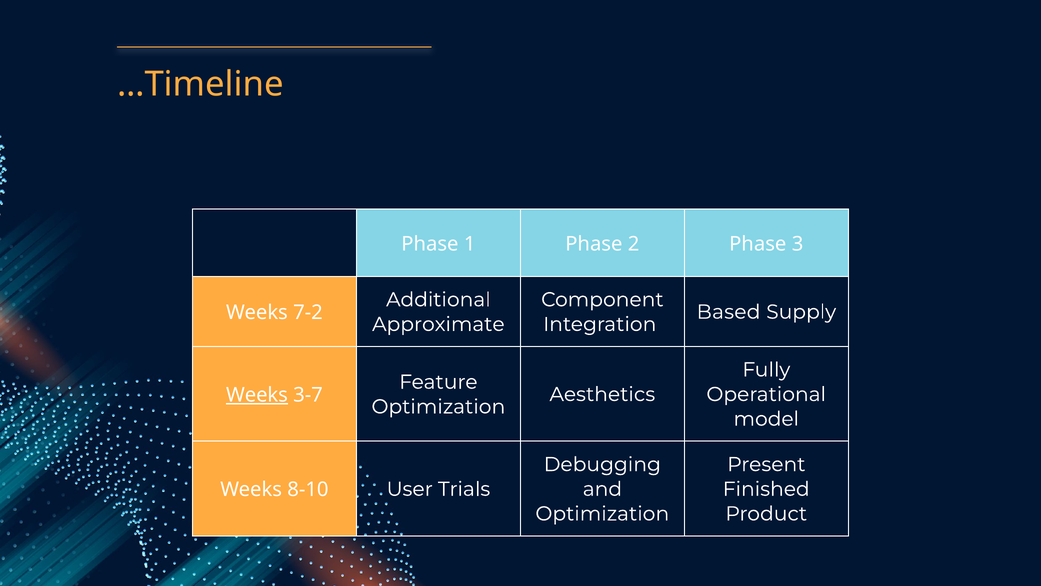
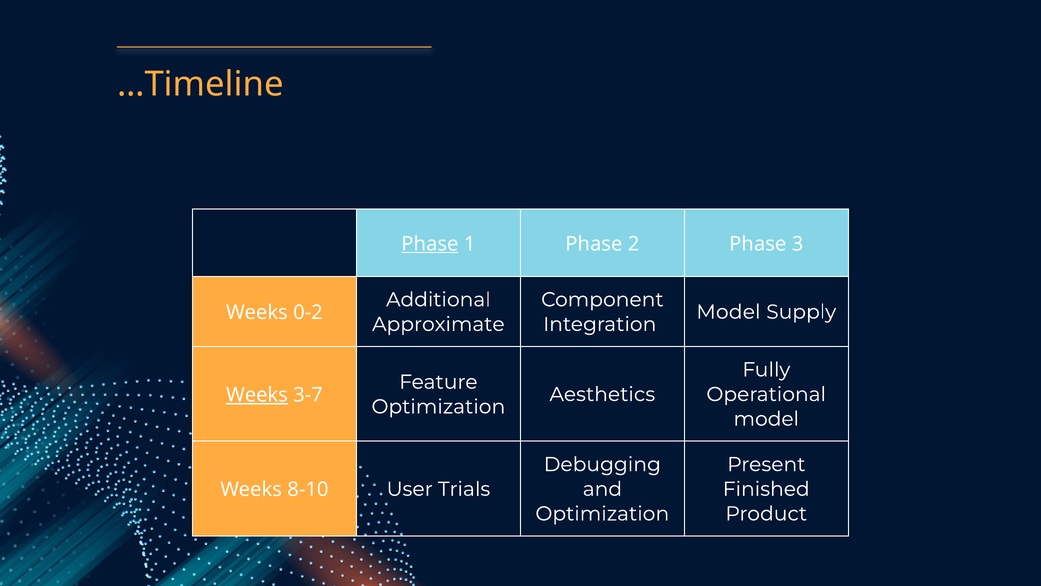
Phase at (430, 244) underline: none -> present
7-2: 7-2 -> 0-2
Based at (728, 312): Based -> Model
